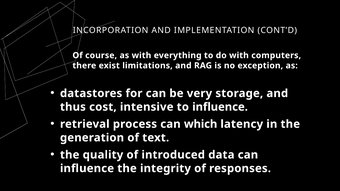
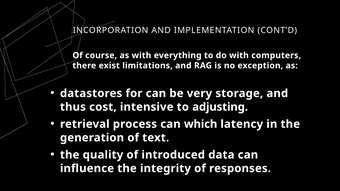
to influence: influence -> adjusting
